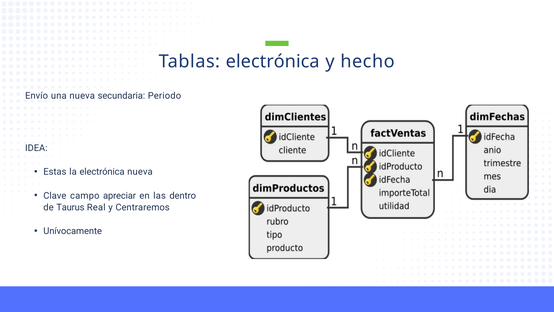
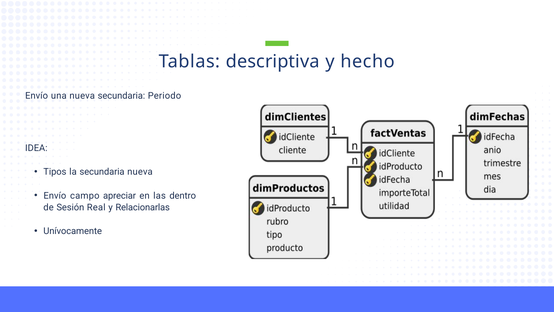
Tablas electrónica: electrónica -> descriptiva
Estas: Estas -> Tipos
la electrónica: electrónica -> secundaria
Clave at (55, 195): Clave -> Envío
de Taurus: Taurus -> Sesión
Centraremos: Centraremos -> Relacionarlas
